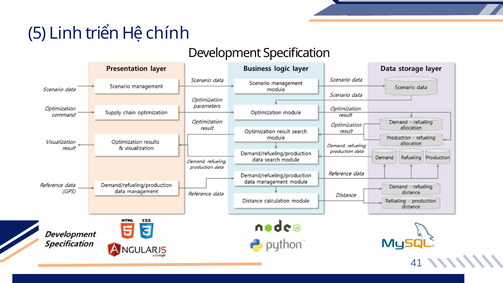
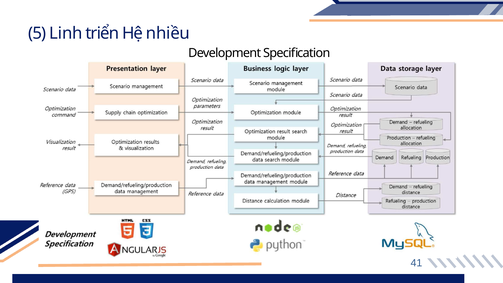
chính: chính -> nhiều
